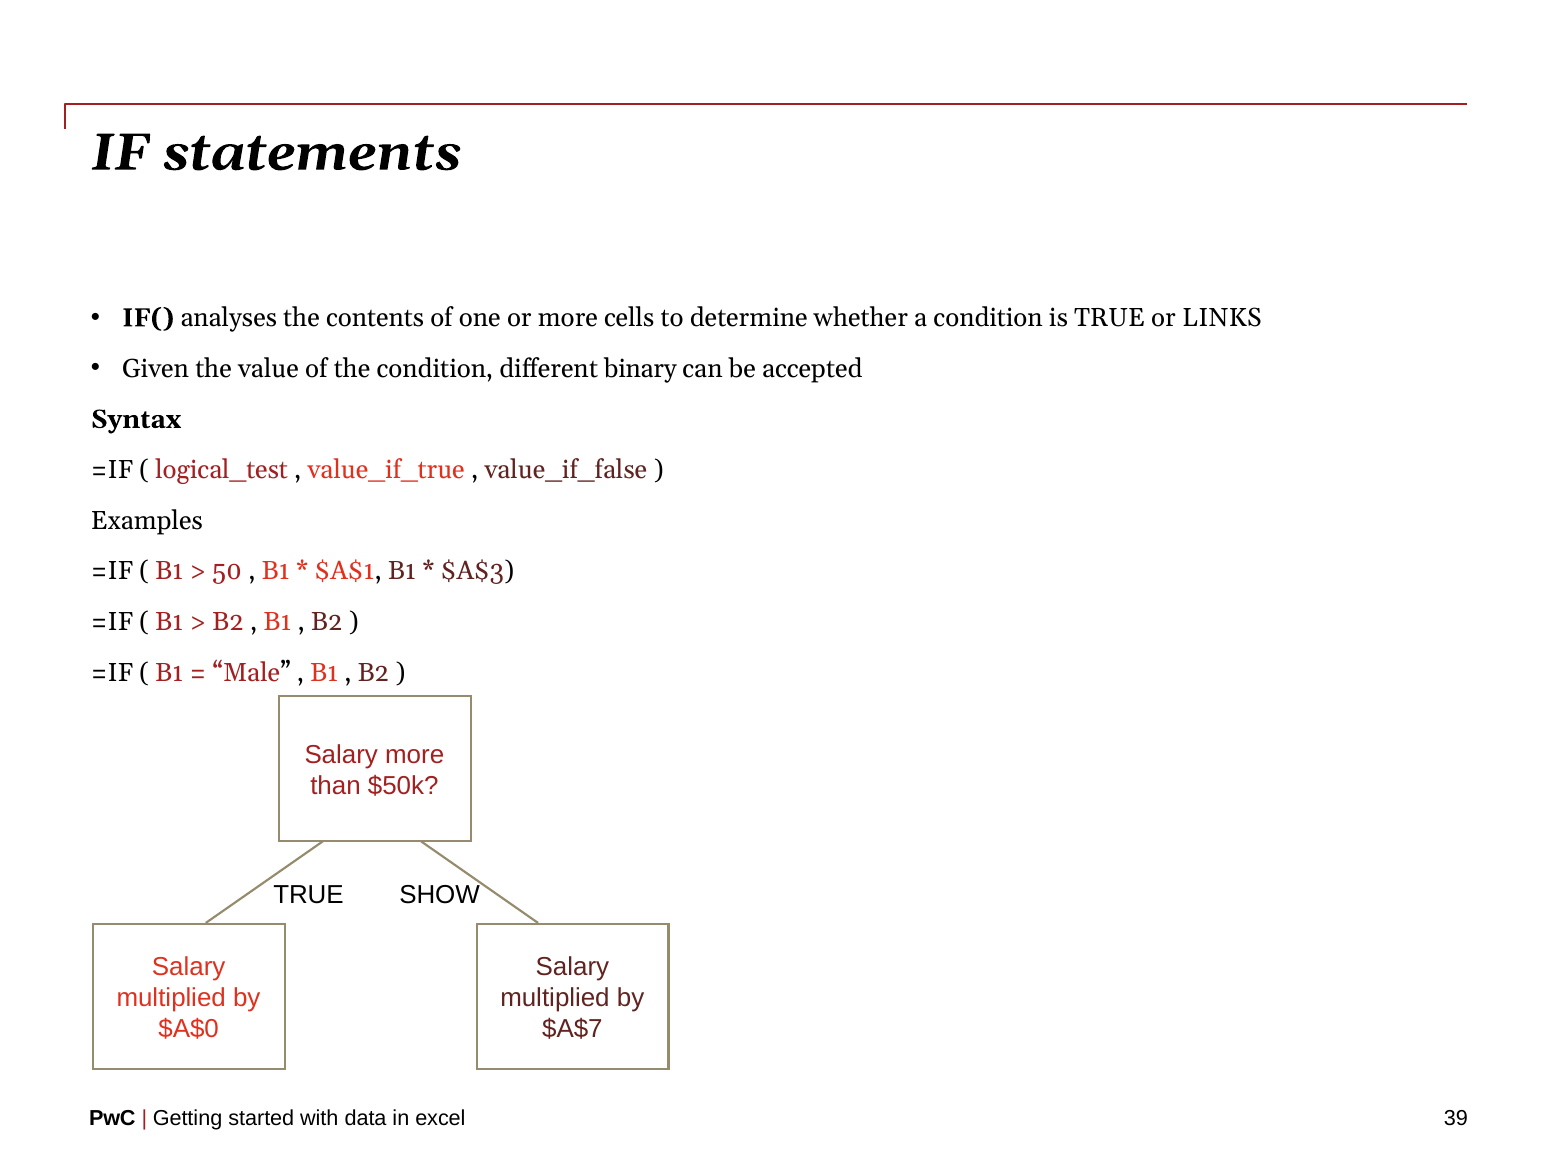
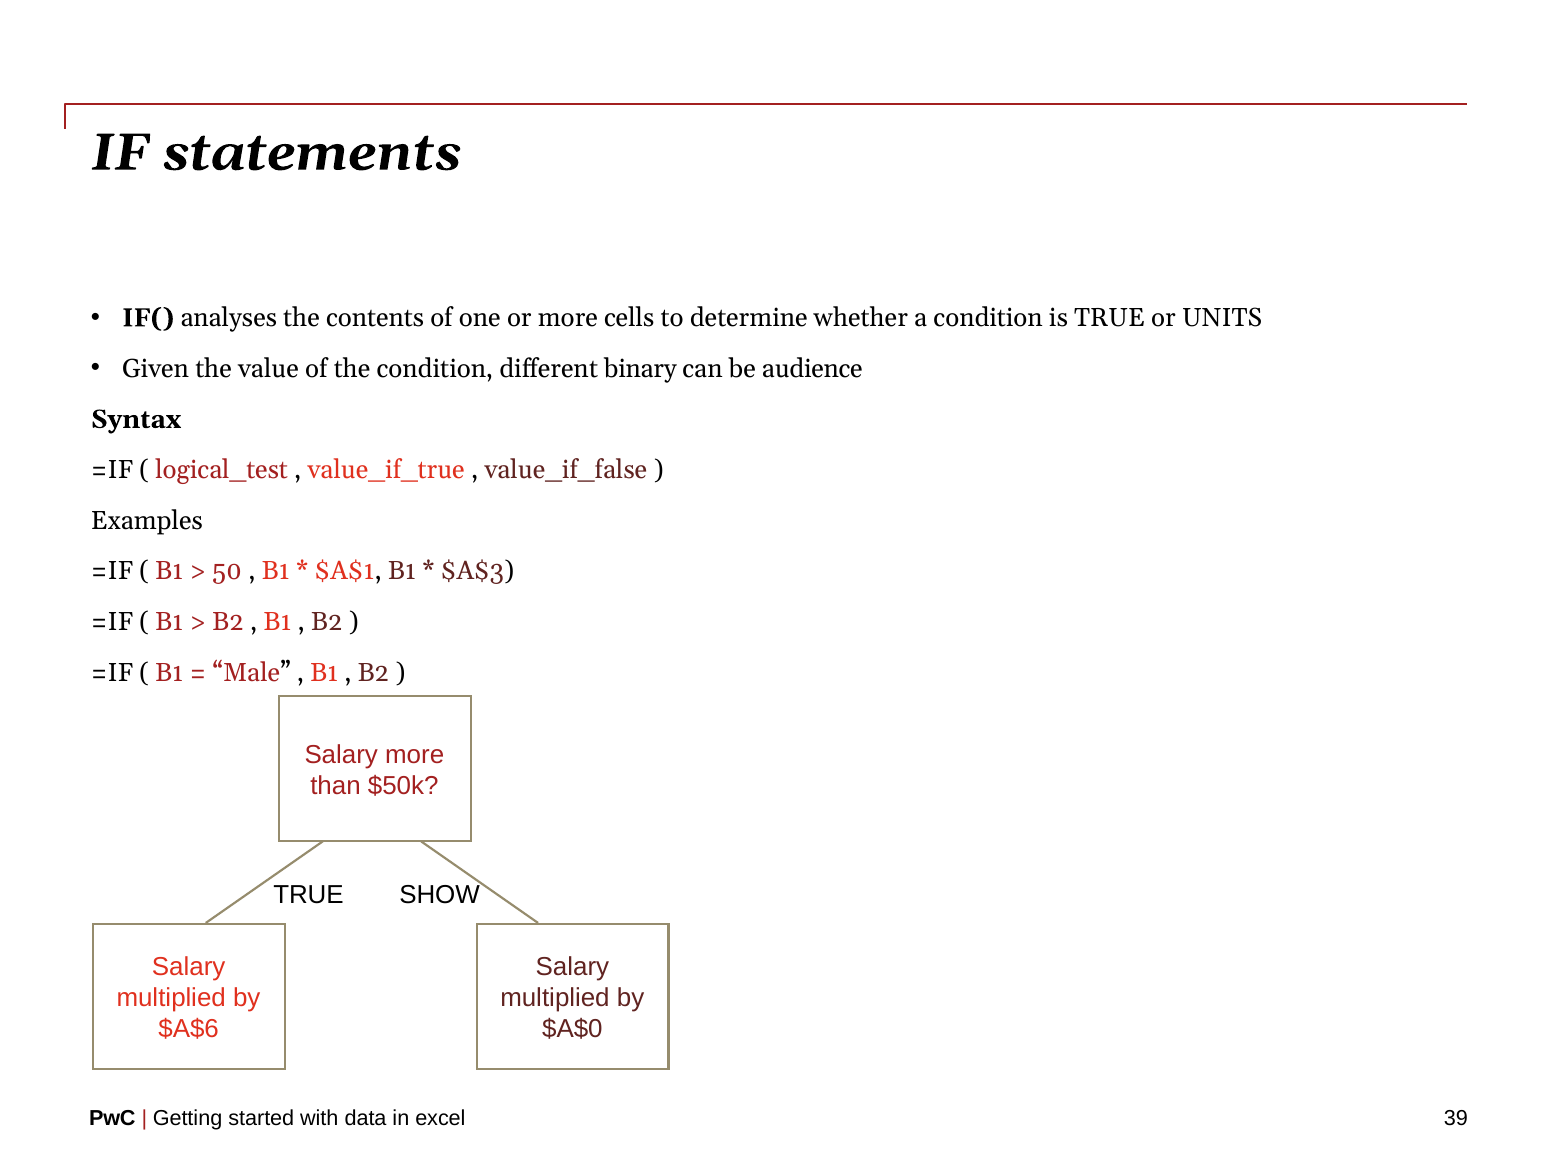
LINKS: LINKS -> UNITS
accepted: accepted -> audience
$A$0: $A$0 -> $A$6
$A$7: $A$7 -> $A$0
